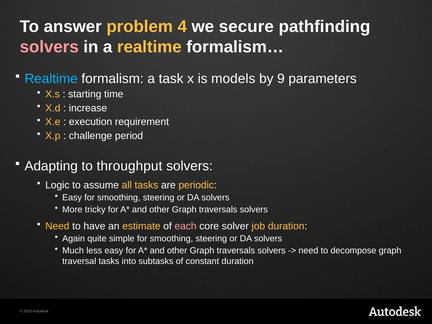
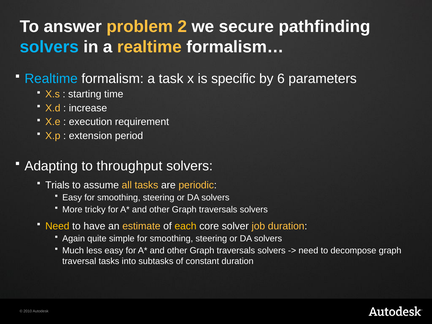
4: 4 -> 2
solvers at (49, 47) colour: pink -> light blue
models: models -> specific
9: 9 -> 6
challenge: challenge -> extension
Logic: Logic -> Trials
each colour: pink -> yellow
